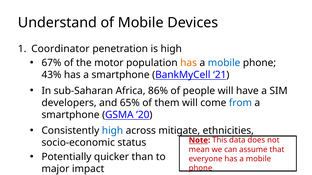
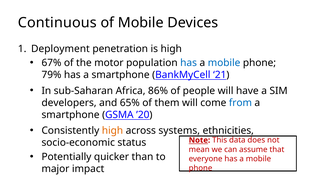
Understand: Understand -> Continuous
Coordinator: Coordinator -> Deployment
has at (189, 63) colour: orange -> blue
43%: 43% -> 79%
high at (112, 131) colour: blue -> orange
mitigate: mitigate -> systems
